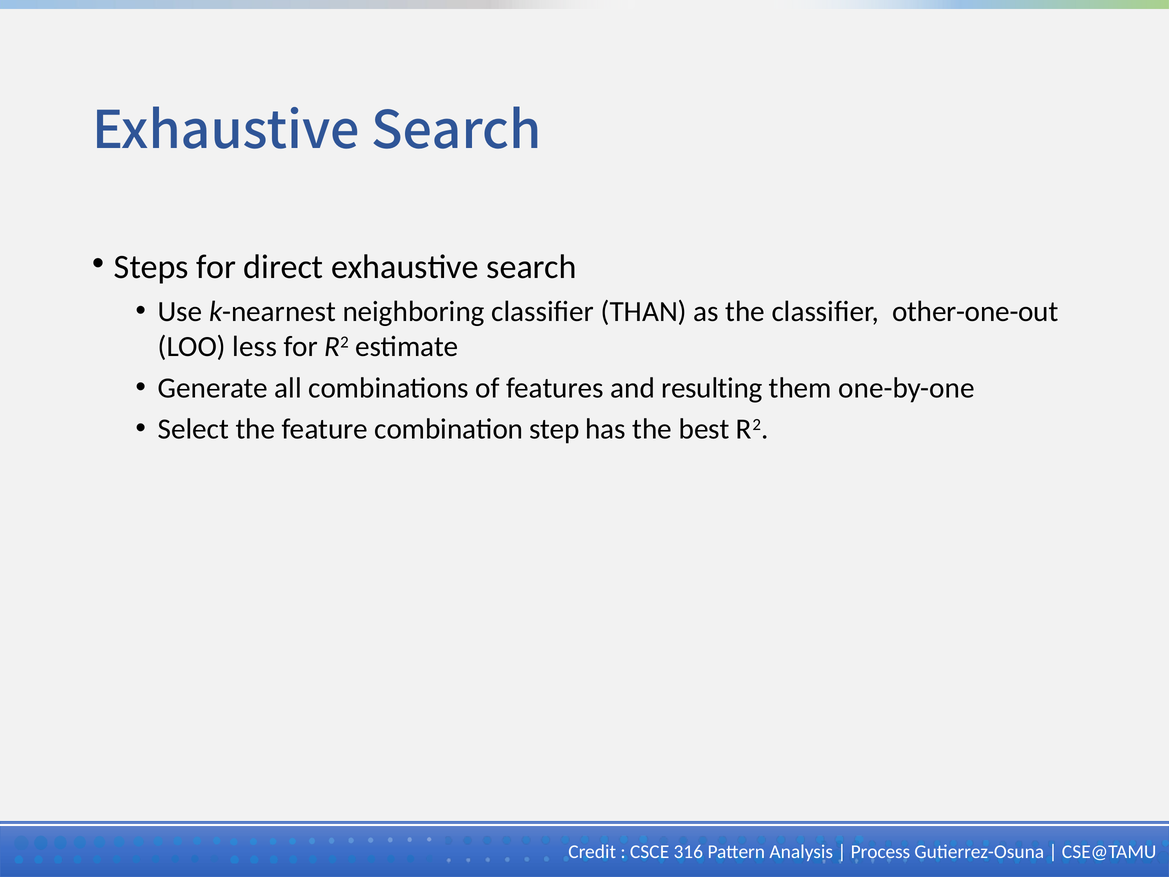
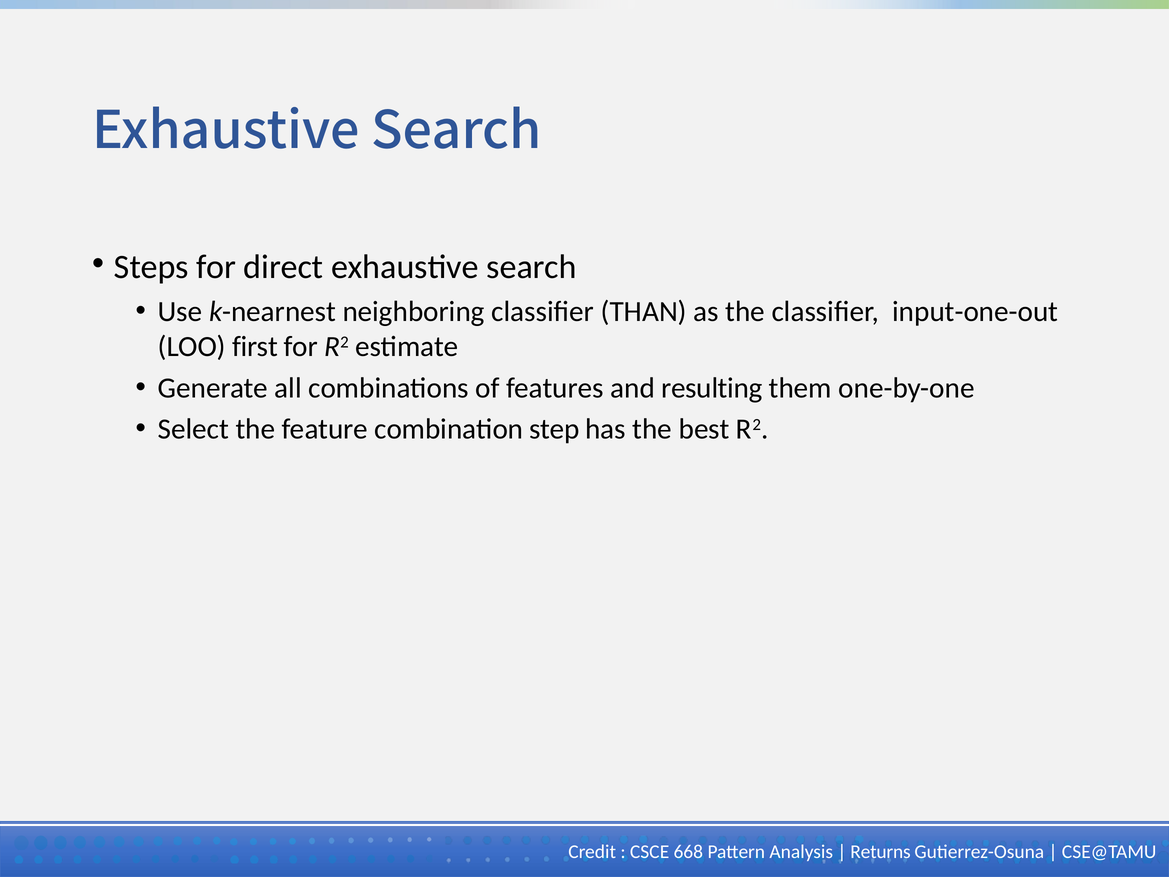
other-one-out: other-one-out -> input-one-out
less: less -> first
316: 316 -> 668
Process: Process -> Returns
